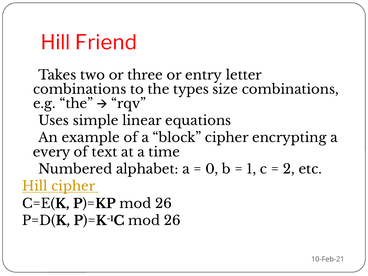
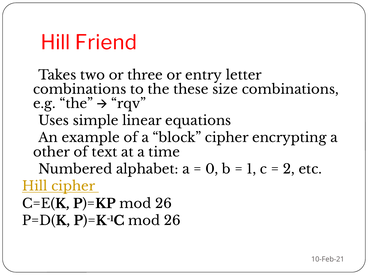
types: types -> these
every: every -> other
